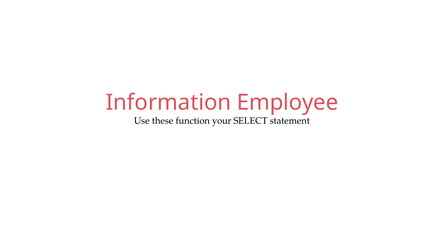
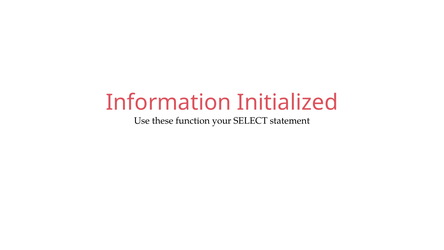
Employee: Employee -> Initialized
